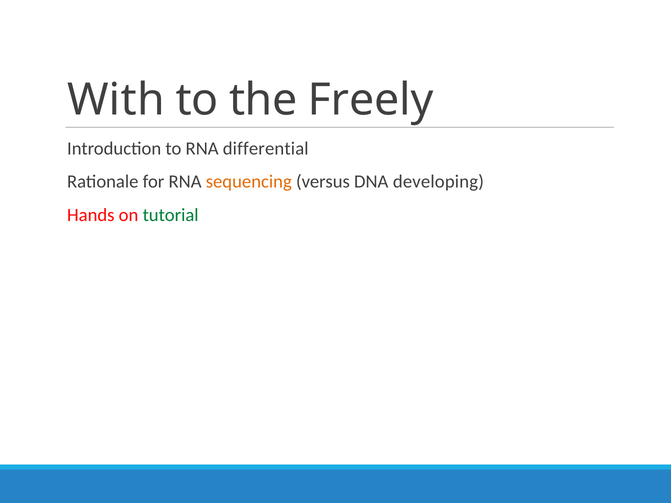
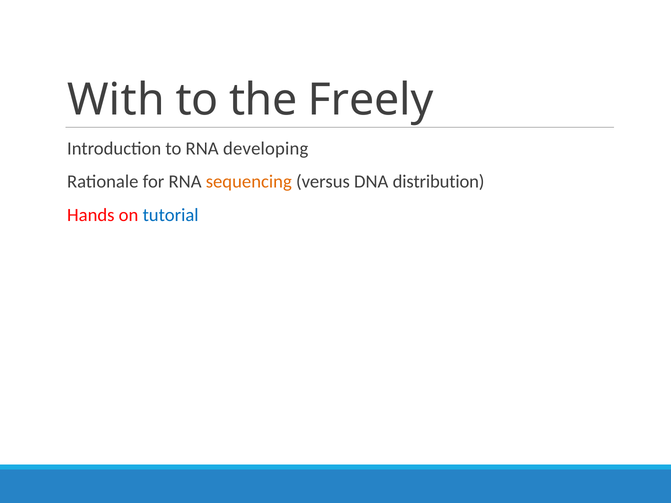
differential: differential -> developing
developing: developing -> distribution
tutorial colour: green -> blue
